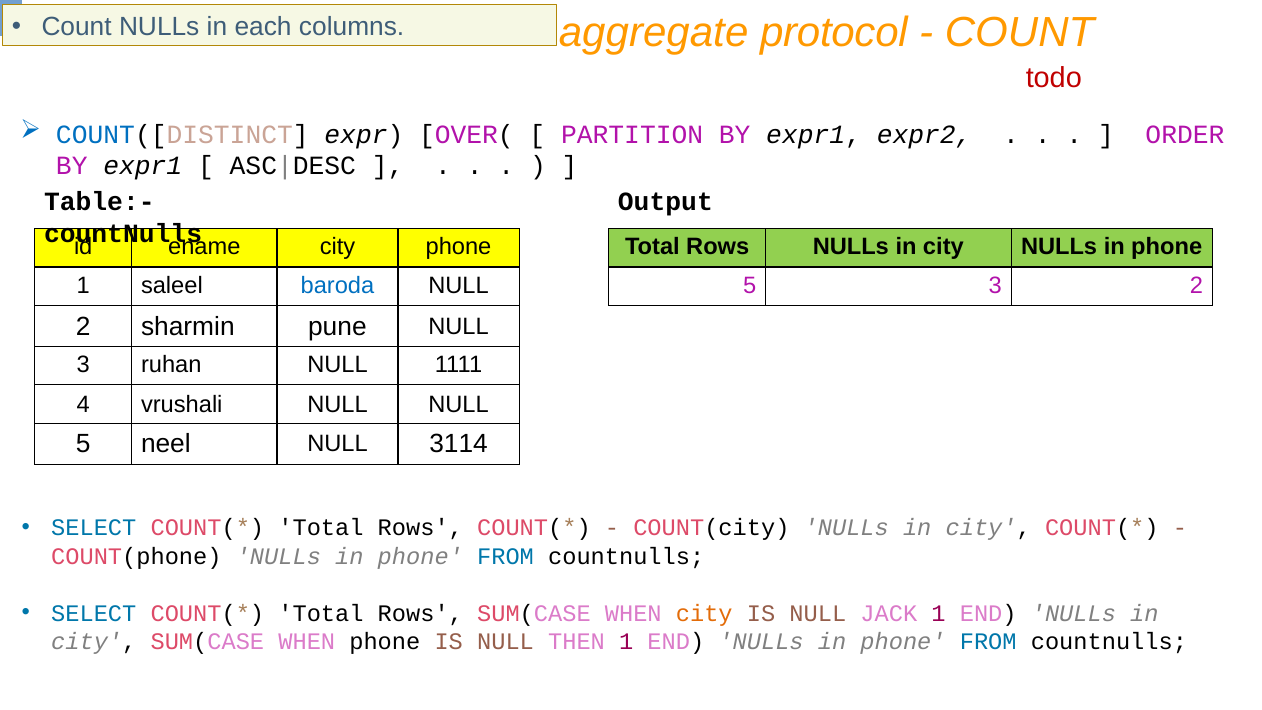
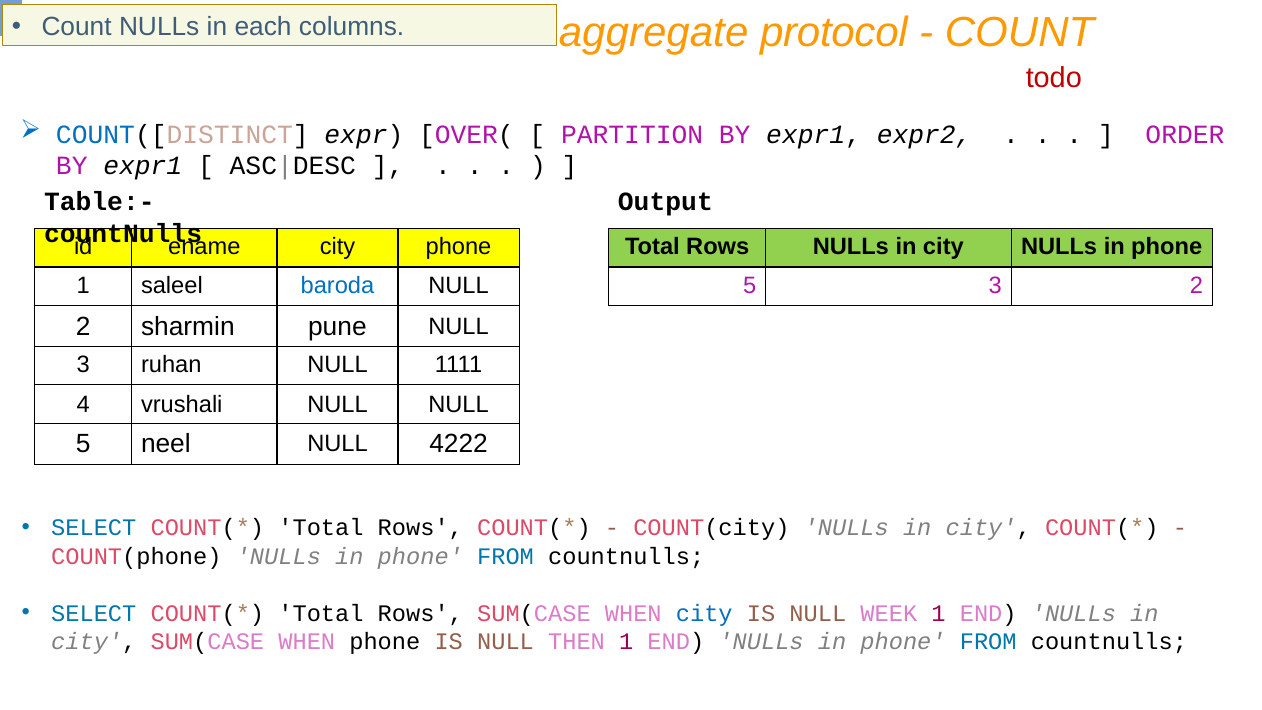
3114: 3114 -> 4222
city at (704, 613) colour: orange -> blue
JACK: JACK -> WEEK
